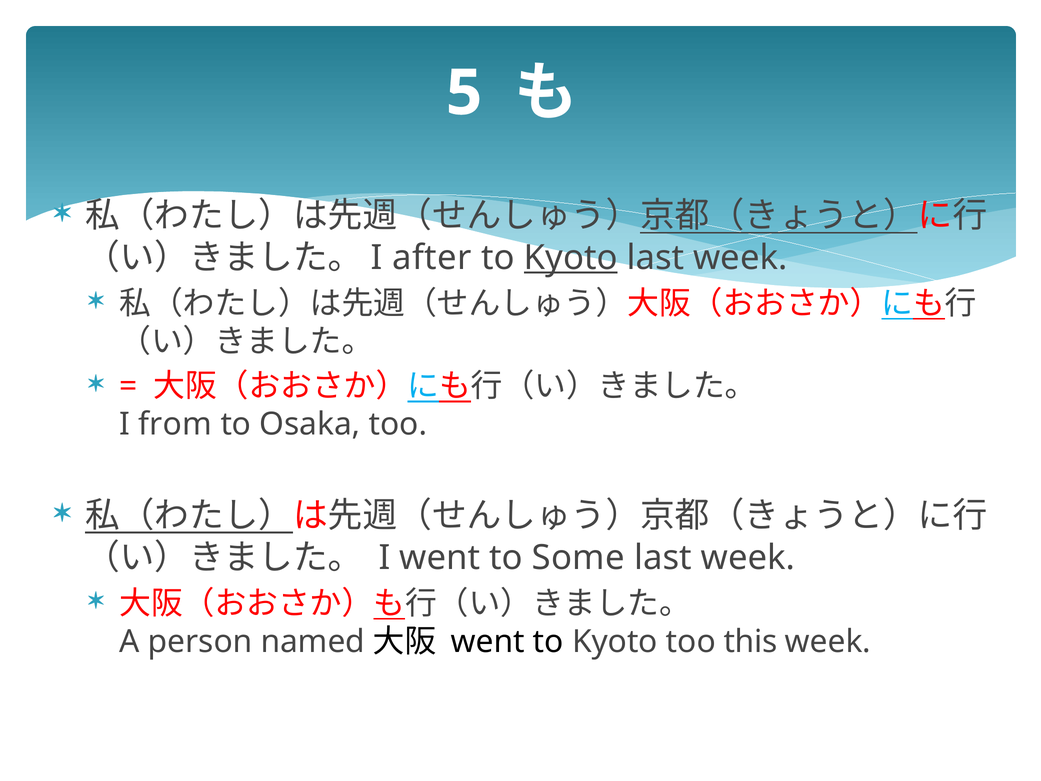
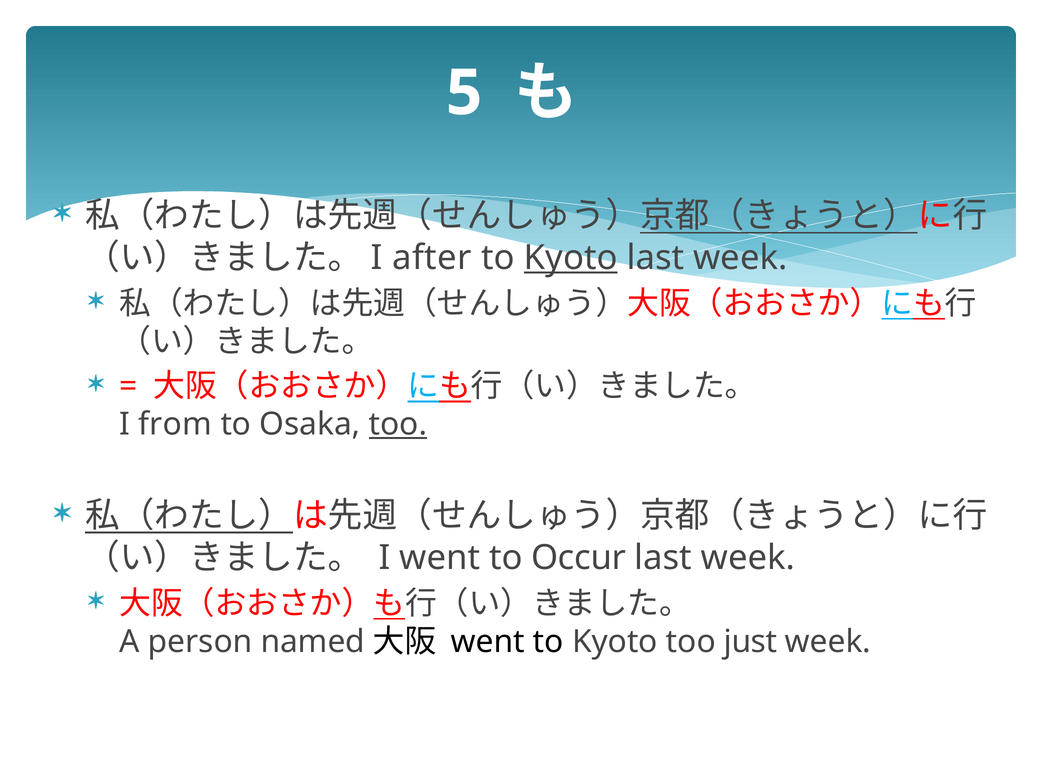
too at (398, 424) underline: none -> present
Some: Some -> Occur
this: this -> just
